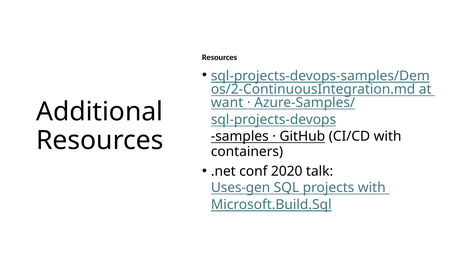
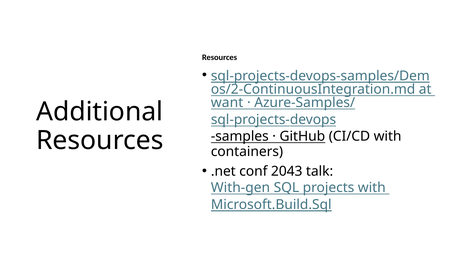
2020: 2020 -> 2043
Uses-gen: Uses-gen -> With-gen
